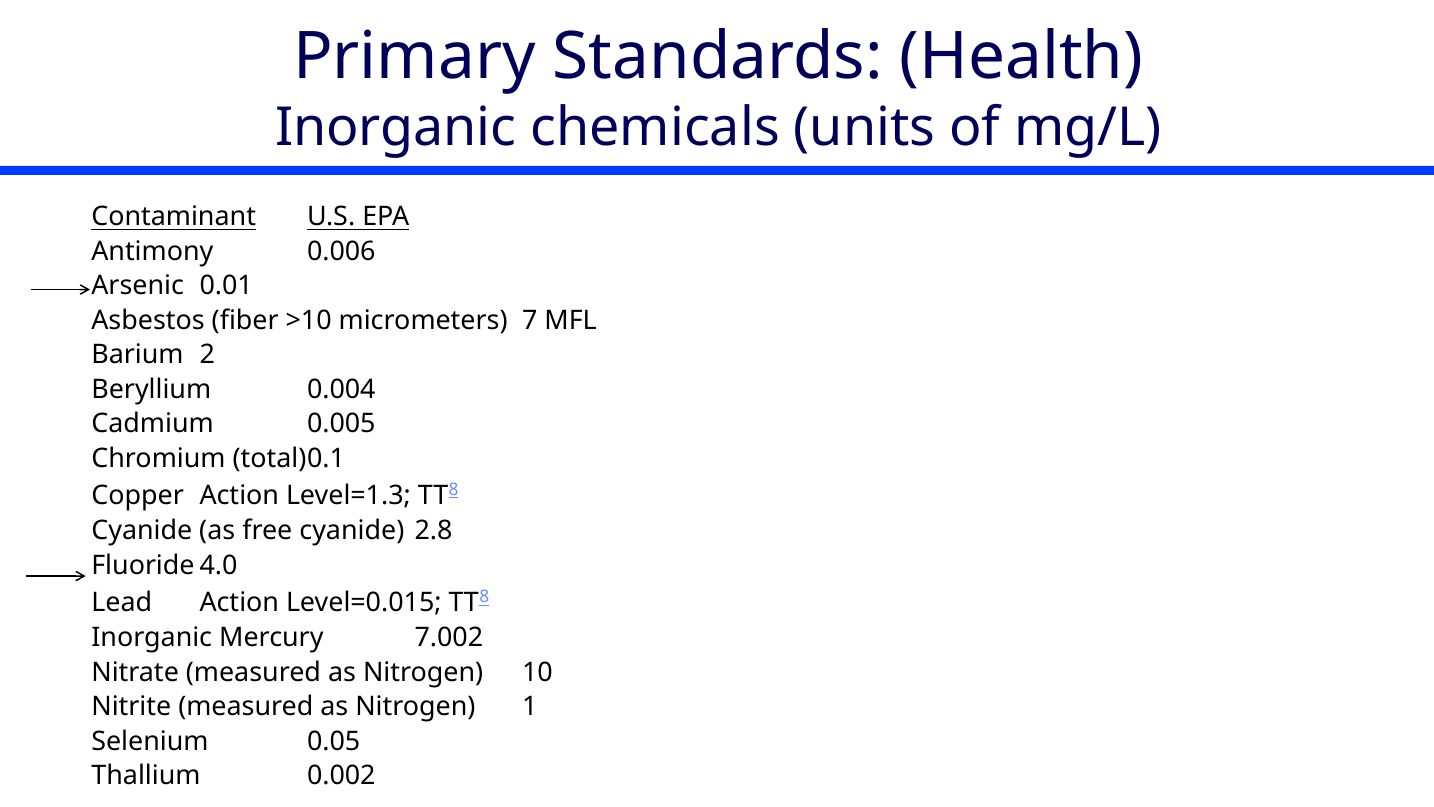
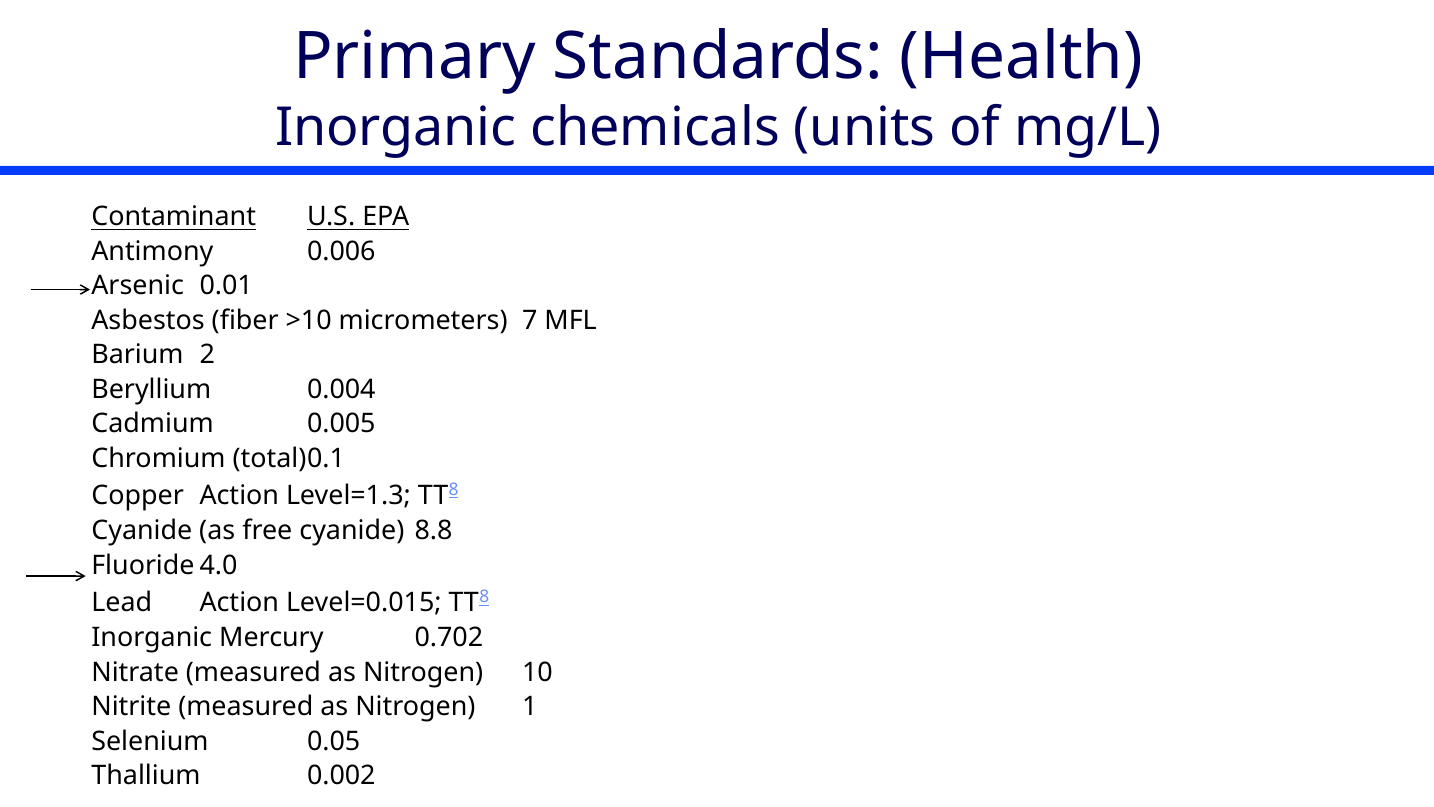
2.8: 2.8 -> 8.8
7.002: 7.002 -> 0.702
